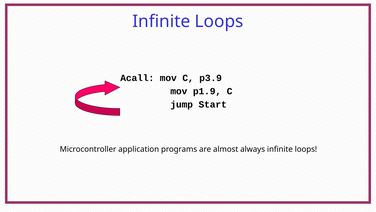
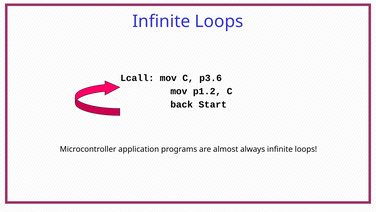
Acall: Acall -> Lcall
p3.9: p3.9 -> p3.6
p1.9: p1.9 -> p1.2
jump: jump -> back
